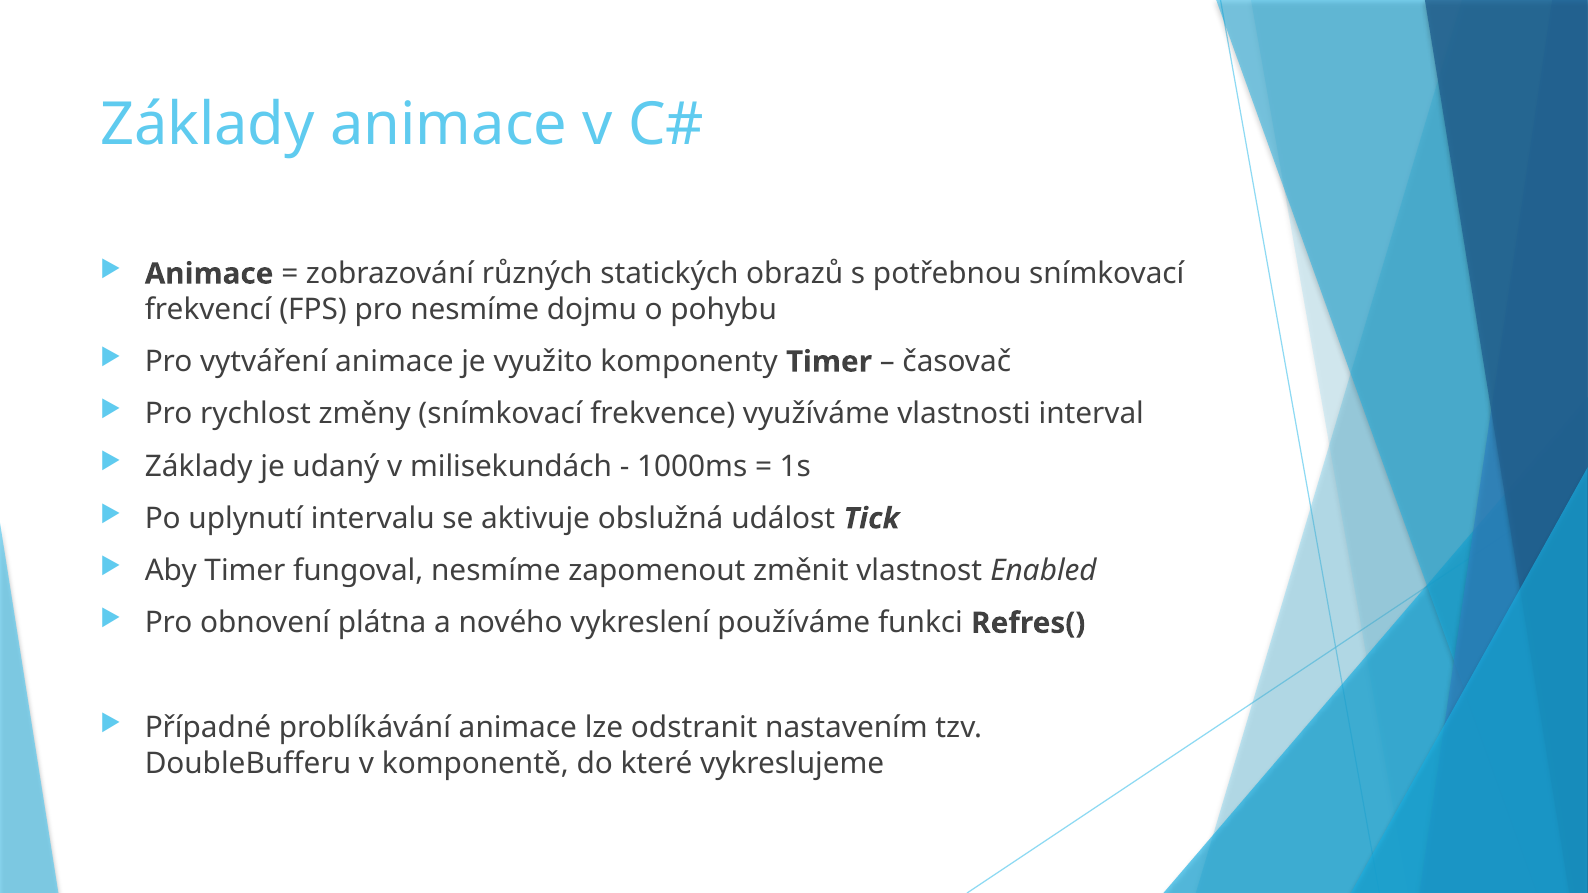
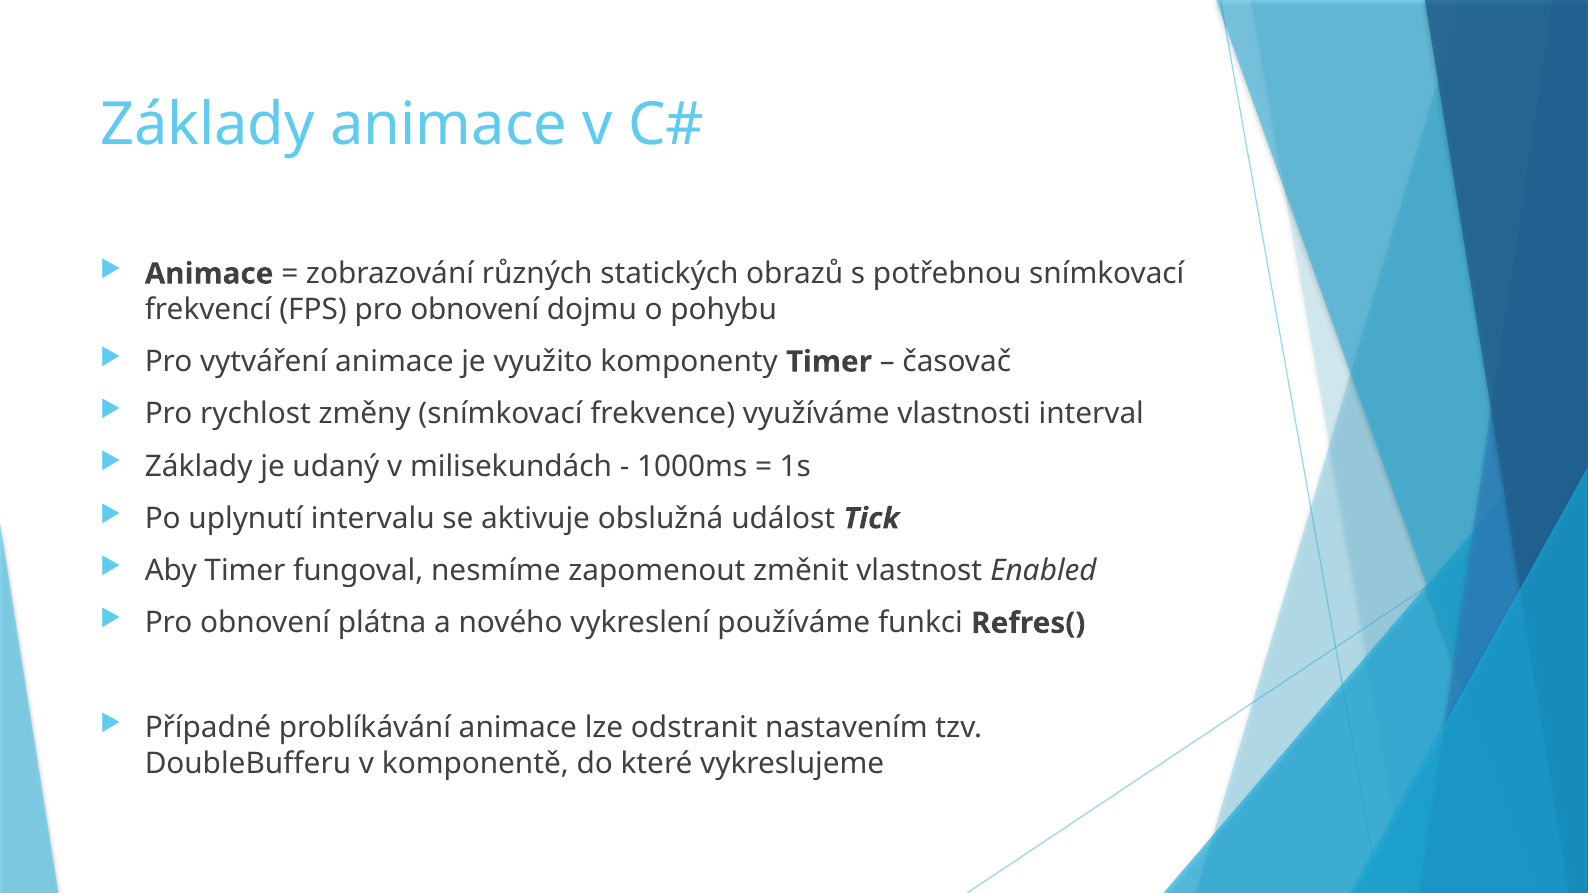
FPS pro nesmíme: nesmíme -> obnovení
